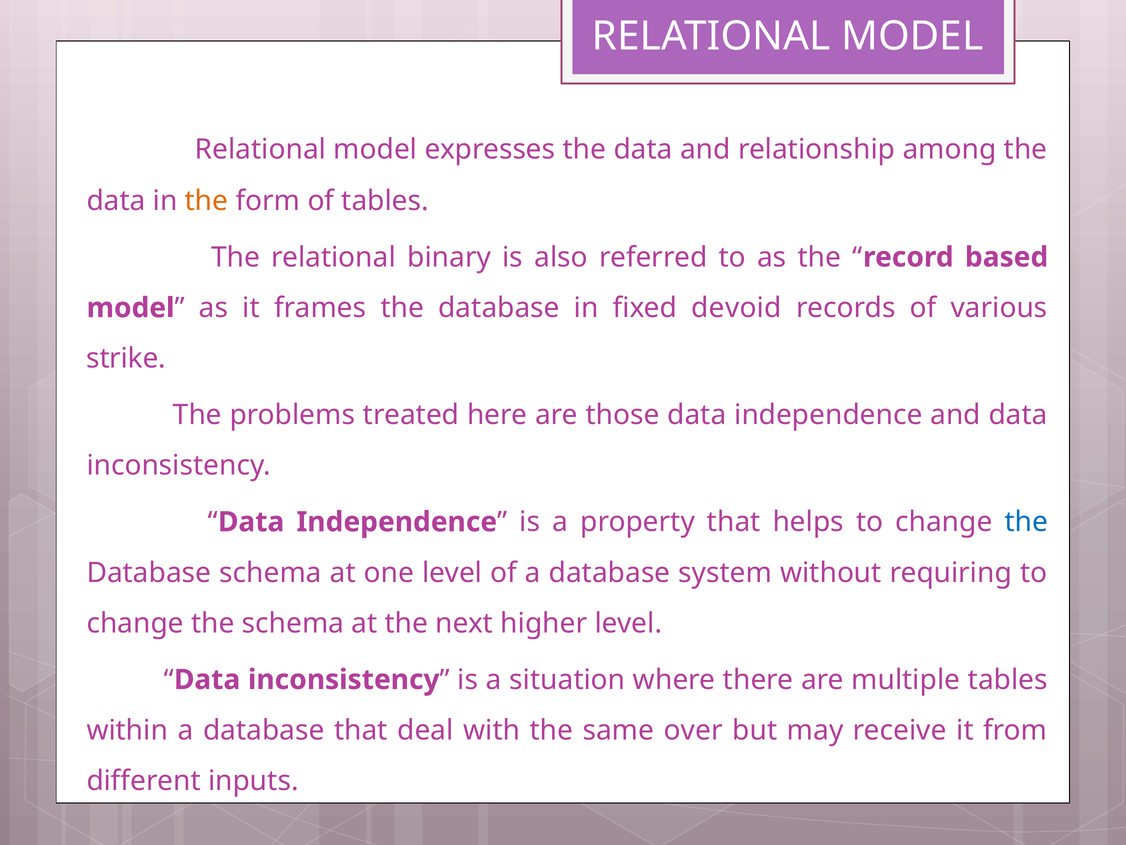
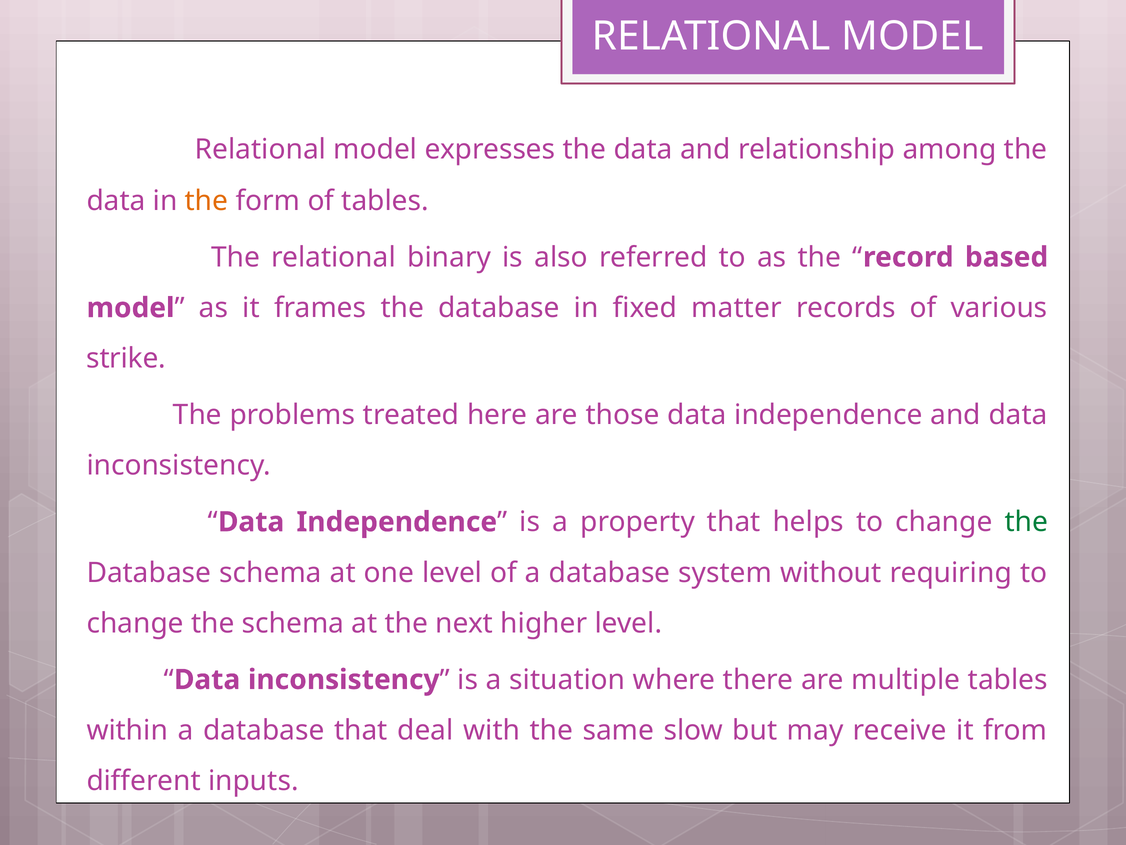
devoid: devoid -> matter
the at (1026, 522) colour: blue -> green
over: over -> slow
